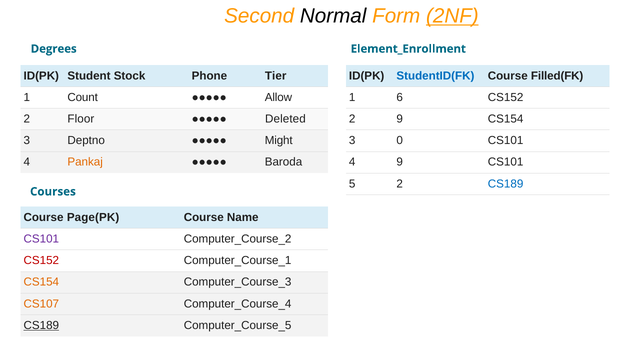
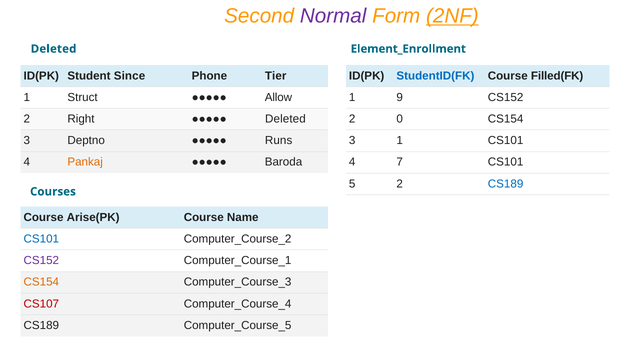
Normal colour: black -> purple
Degrees at (54, 49): Degrees -> Deleted
Stock: Stock -> Since
Count: Count -> Struct
6: 6 -> 9
Floor: Floor -> Right
2 9: 9 -> 0
Might: Might -> Runs
3 0: 0 -> 1
4 9: 9 -> 7
Page(PK: Page(PK -> Arise(PK
CS101 at (41, 239) colour: purple -> blue
CS152 at (41, 261) colour: red -> purple
CS107 colour: orange -> red
CS189 at (41, 325) underline: present -> none
